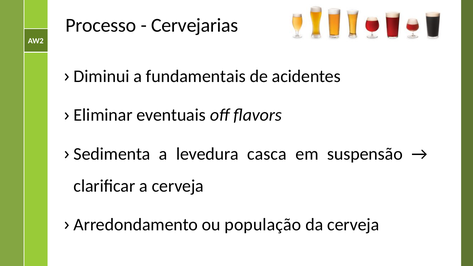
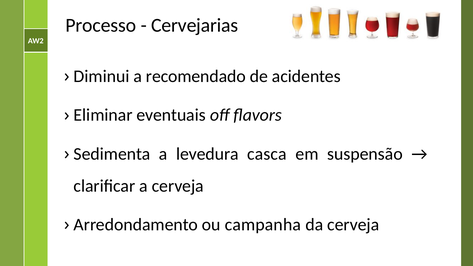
fundamentais: fundamentais -> recomendado
população: população -> campanha
